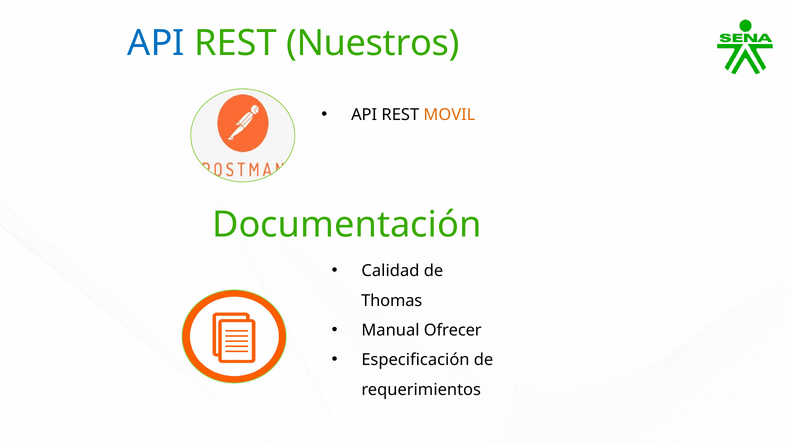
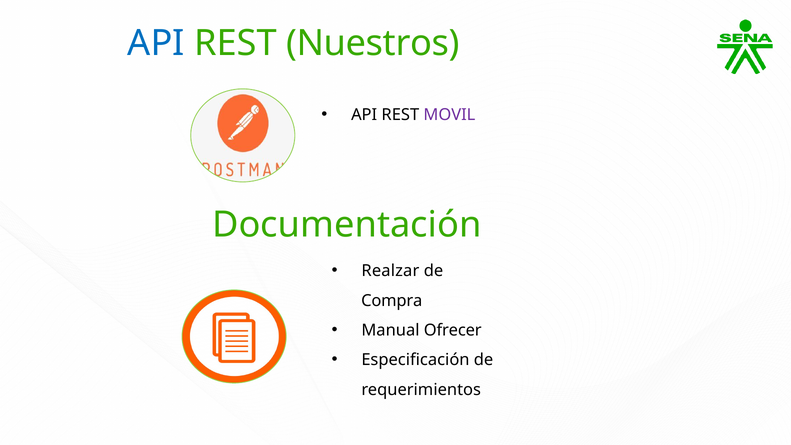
MOVIL colour: orange -> purple
Calidad: Calidad -> Realzar
Thomas: Thomas -> Compra
